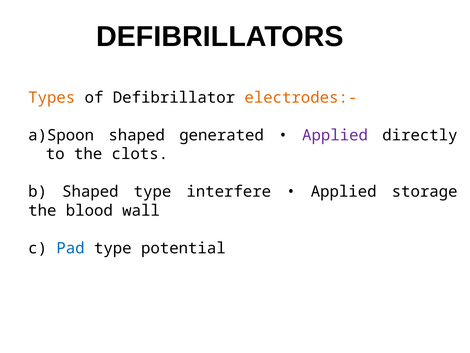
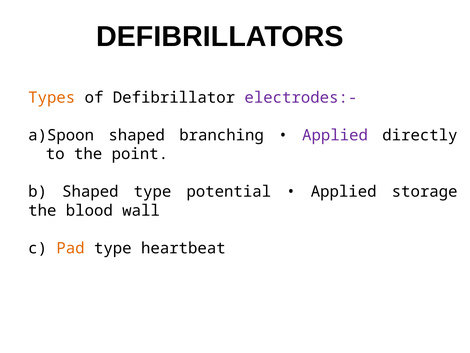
electrodes:- colour: orange -> purple
generated: generated -> branching
clots: clots -> point
interfere: interfere -> potential
Pad colour: blue -> orange
potential: potential -> heartbeat
